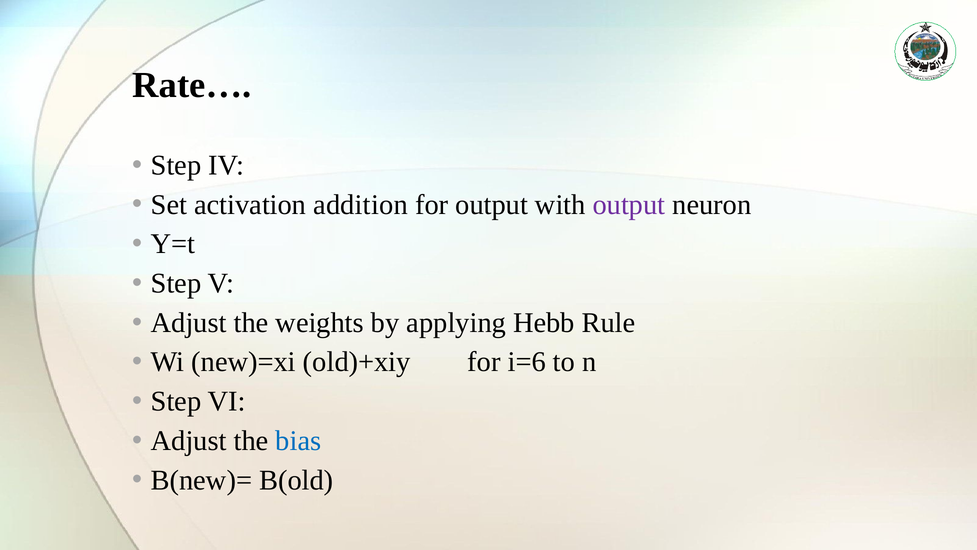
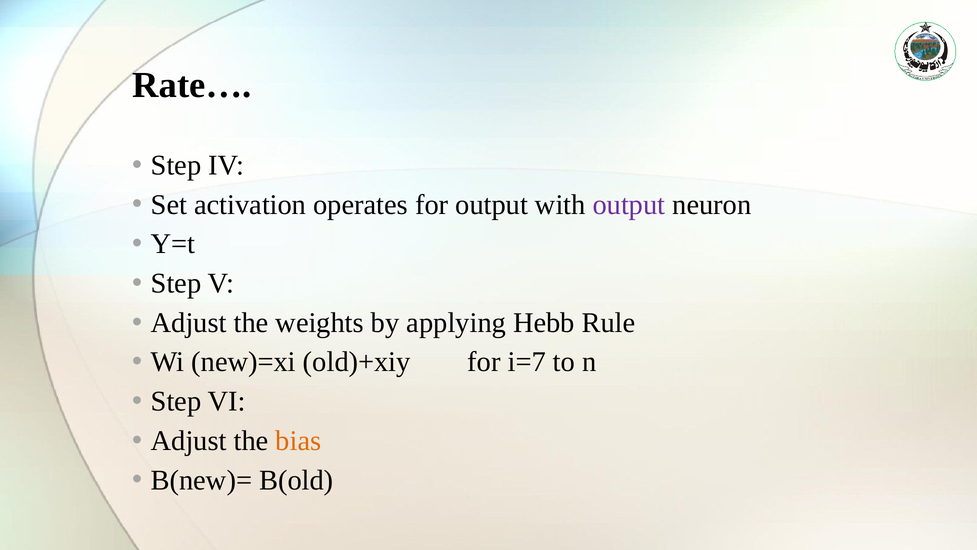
addition: addition -> operates
i=6: i=6 -> i=7
bias colour: blue -> orange
